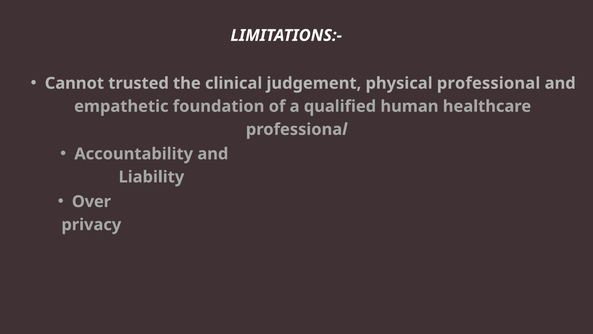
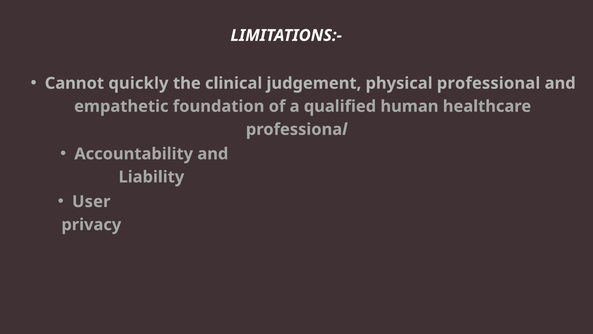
trusted: trusted -> quickly
Over: Over -> User
